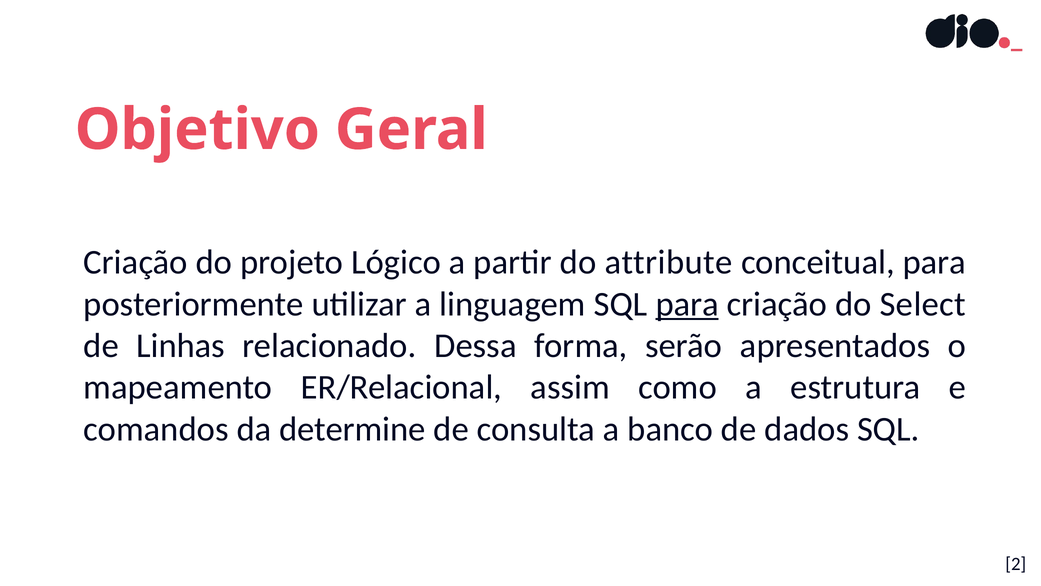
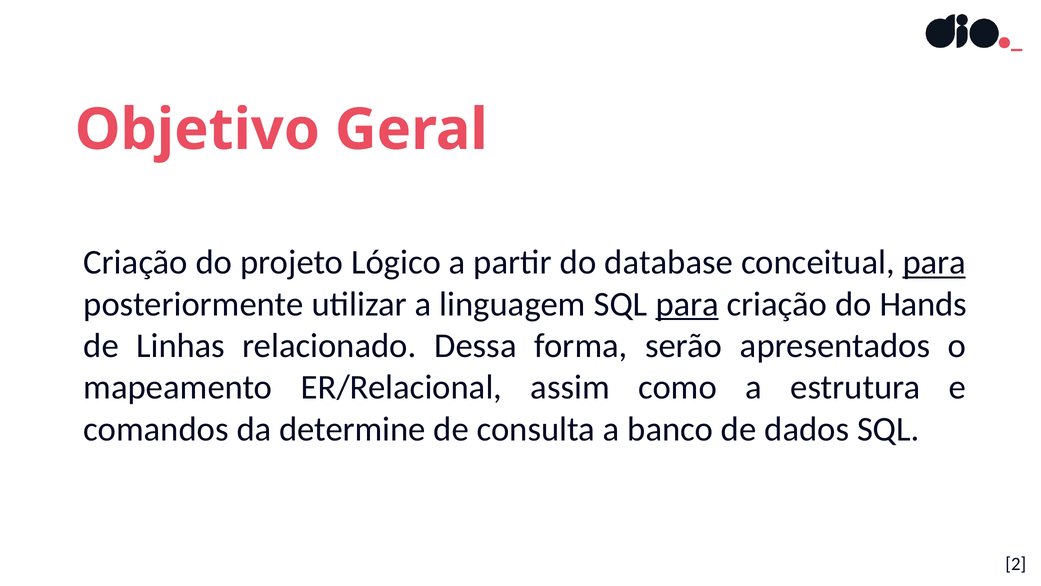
attribute: attribute -> database
para at (934, 262) underline: none -> present
Select: Select -> Hands
